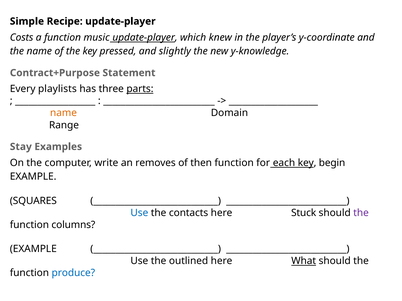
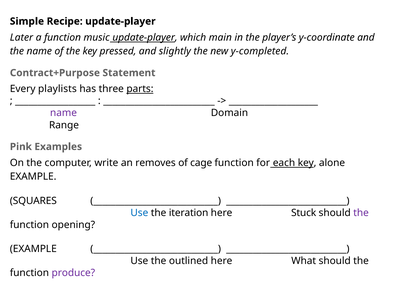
Costs: Costs -> Later
knew: knew -> main
y-knowledge: y-knowledge -> y-completed
name at (64, 113) colour: orange -> purple
Stay: Stay -> Pink
then: then -> cage
begin: begin -> alone
contacts: contacts -> iteration
columns: columns -> opening
What underline: present -> none
produce colour: blue -> purple
